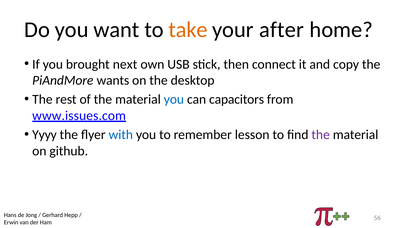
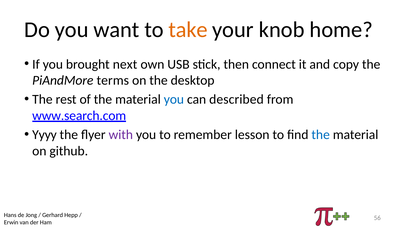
after: after -> knob
wants: wants -> terms
capacitors: capacitors -> described
www.issues.com: www.issues.com -> www.search.com
with colour: blue -> purple
the at (321, 135) colour: purple -> blue
